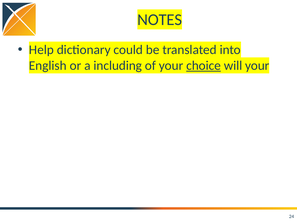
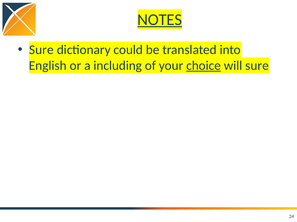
NOTES underline: none -> present
Help at (41, 50): Help -> Sure
will your: your -> sure
